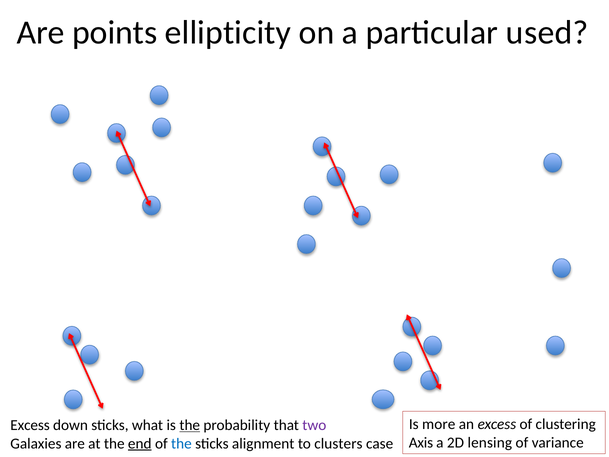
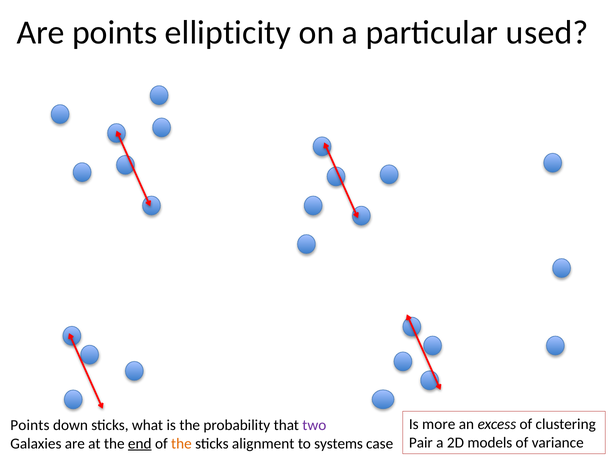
Excess at (30, 425): Excess -> Points
the at (190, 425) underline: present -> none
Axis: Axis -> Pair
lensing: lensing -> models
the at (181, 443) colour: blue -> orange
clusters: clusters -> systems
